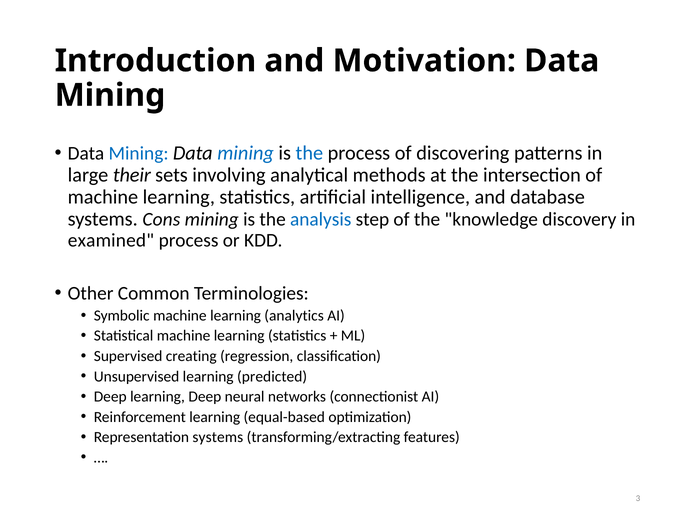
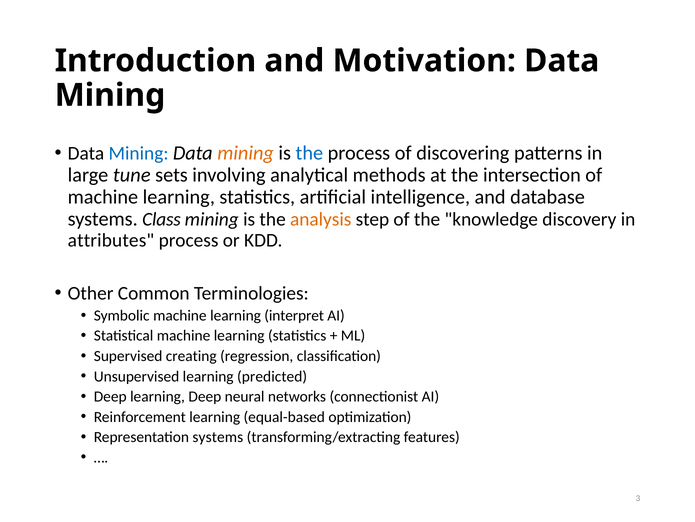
mining at (246, 153) colour: blue -> orange
their: their -> tune
Cons: Cons -> Class
analysis colour: blue -> orange
examined: examined -> attributes
analytics: analytics -> interpret
